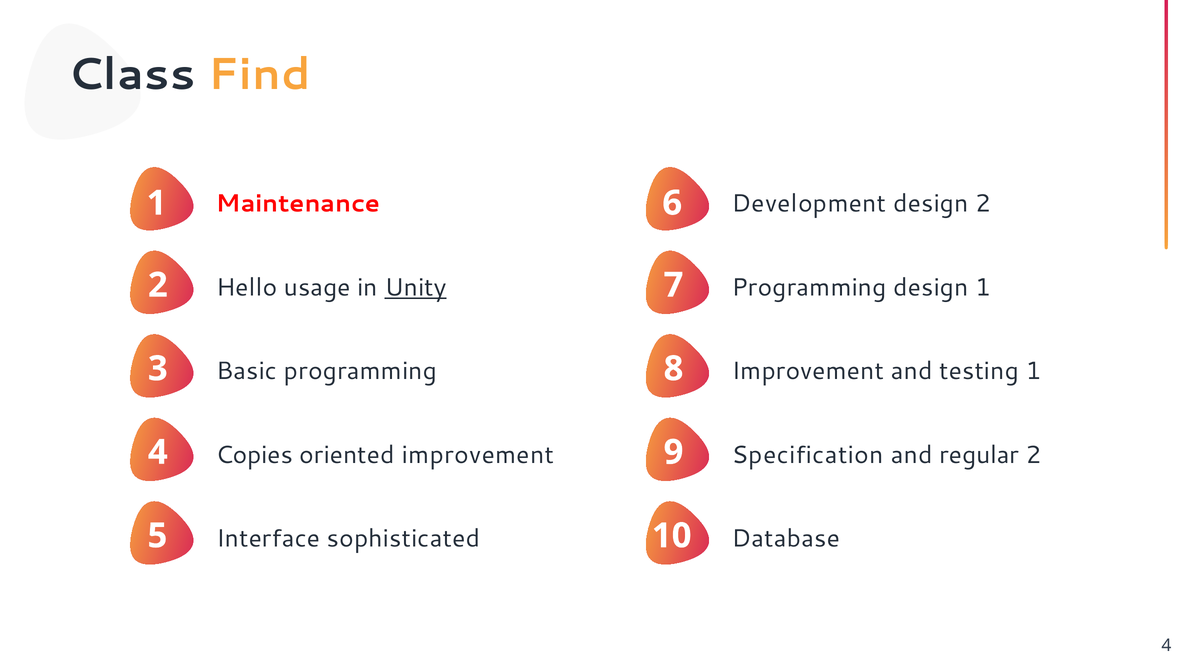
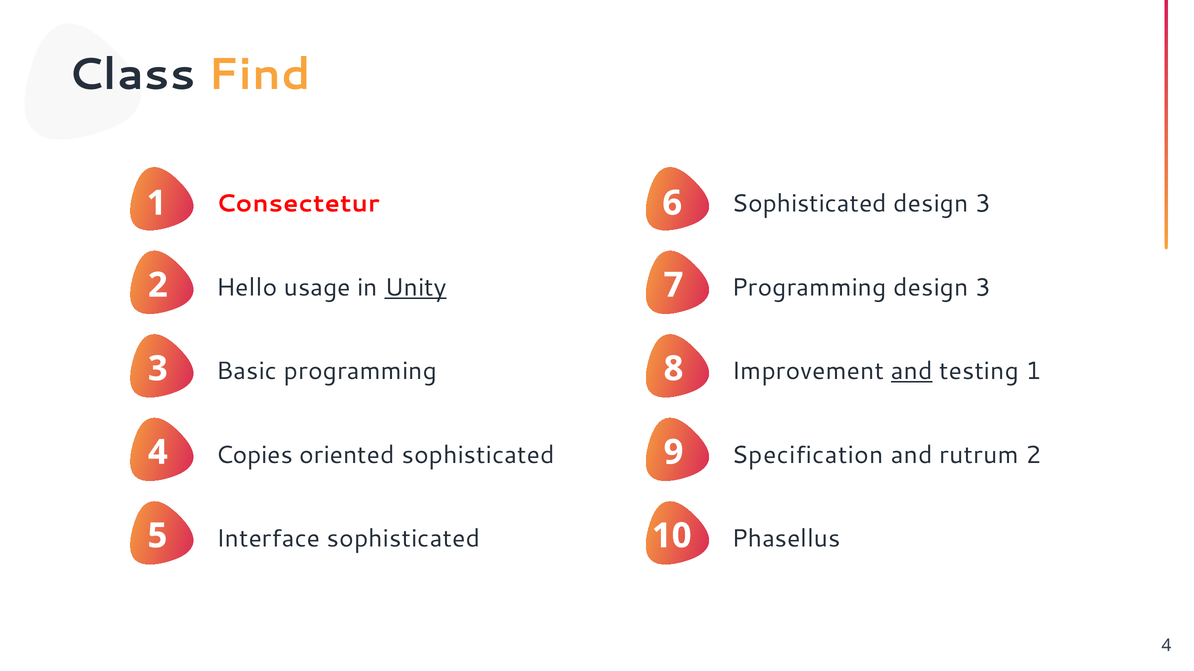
6 Development: Development -> Sophisticated
2 at (983, 204): 2 -> 3
Maintenance: Maintenance -> Consectetur
Programming design 1: 1 -> 3
and at (912, 372) underline: none -> present
oriented improvement: improvement -> sophisticated
regular: regular -> rutrum
Database: Database -> Phasellus
